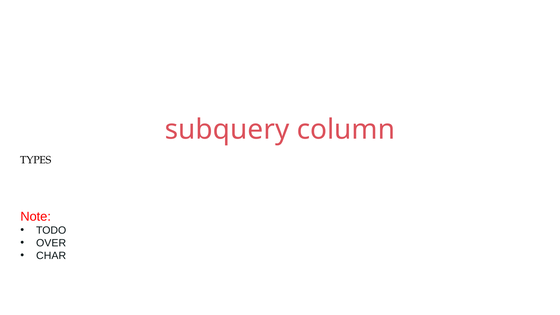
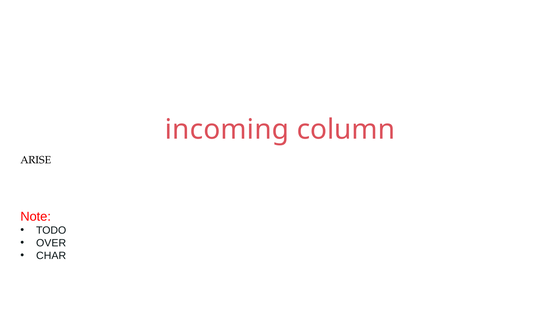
subquery: subquery -> incoming
TYPES: TYPES -> ARISE
